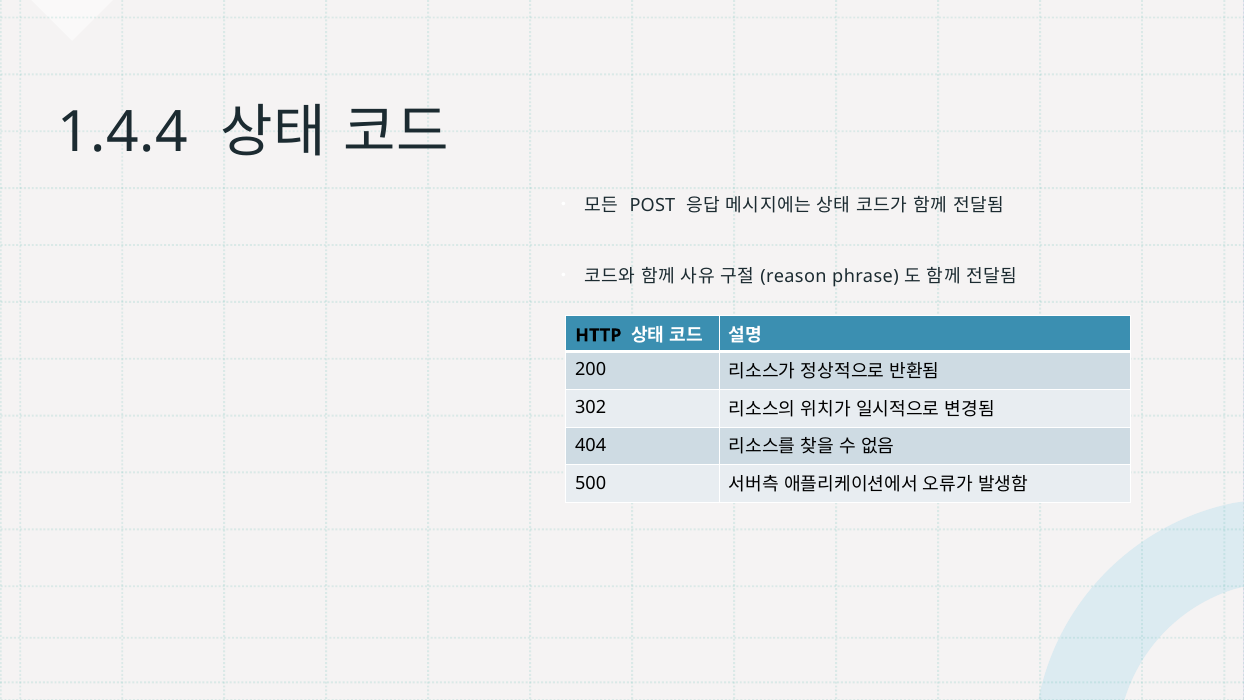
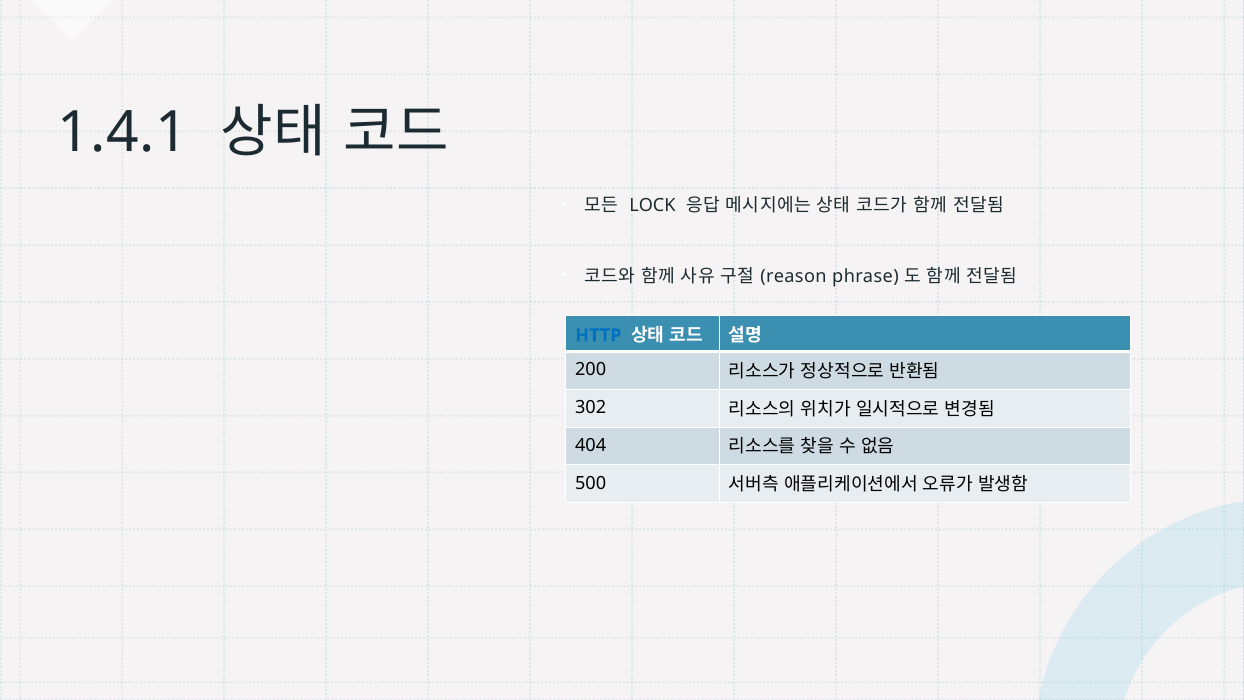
1.4.4: 1.4.4 -> 1.4.1
POST: POST -> LOCK
HTTP colour: black -> blue
